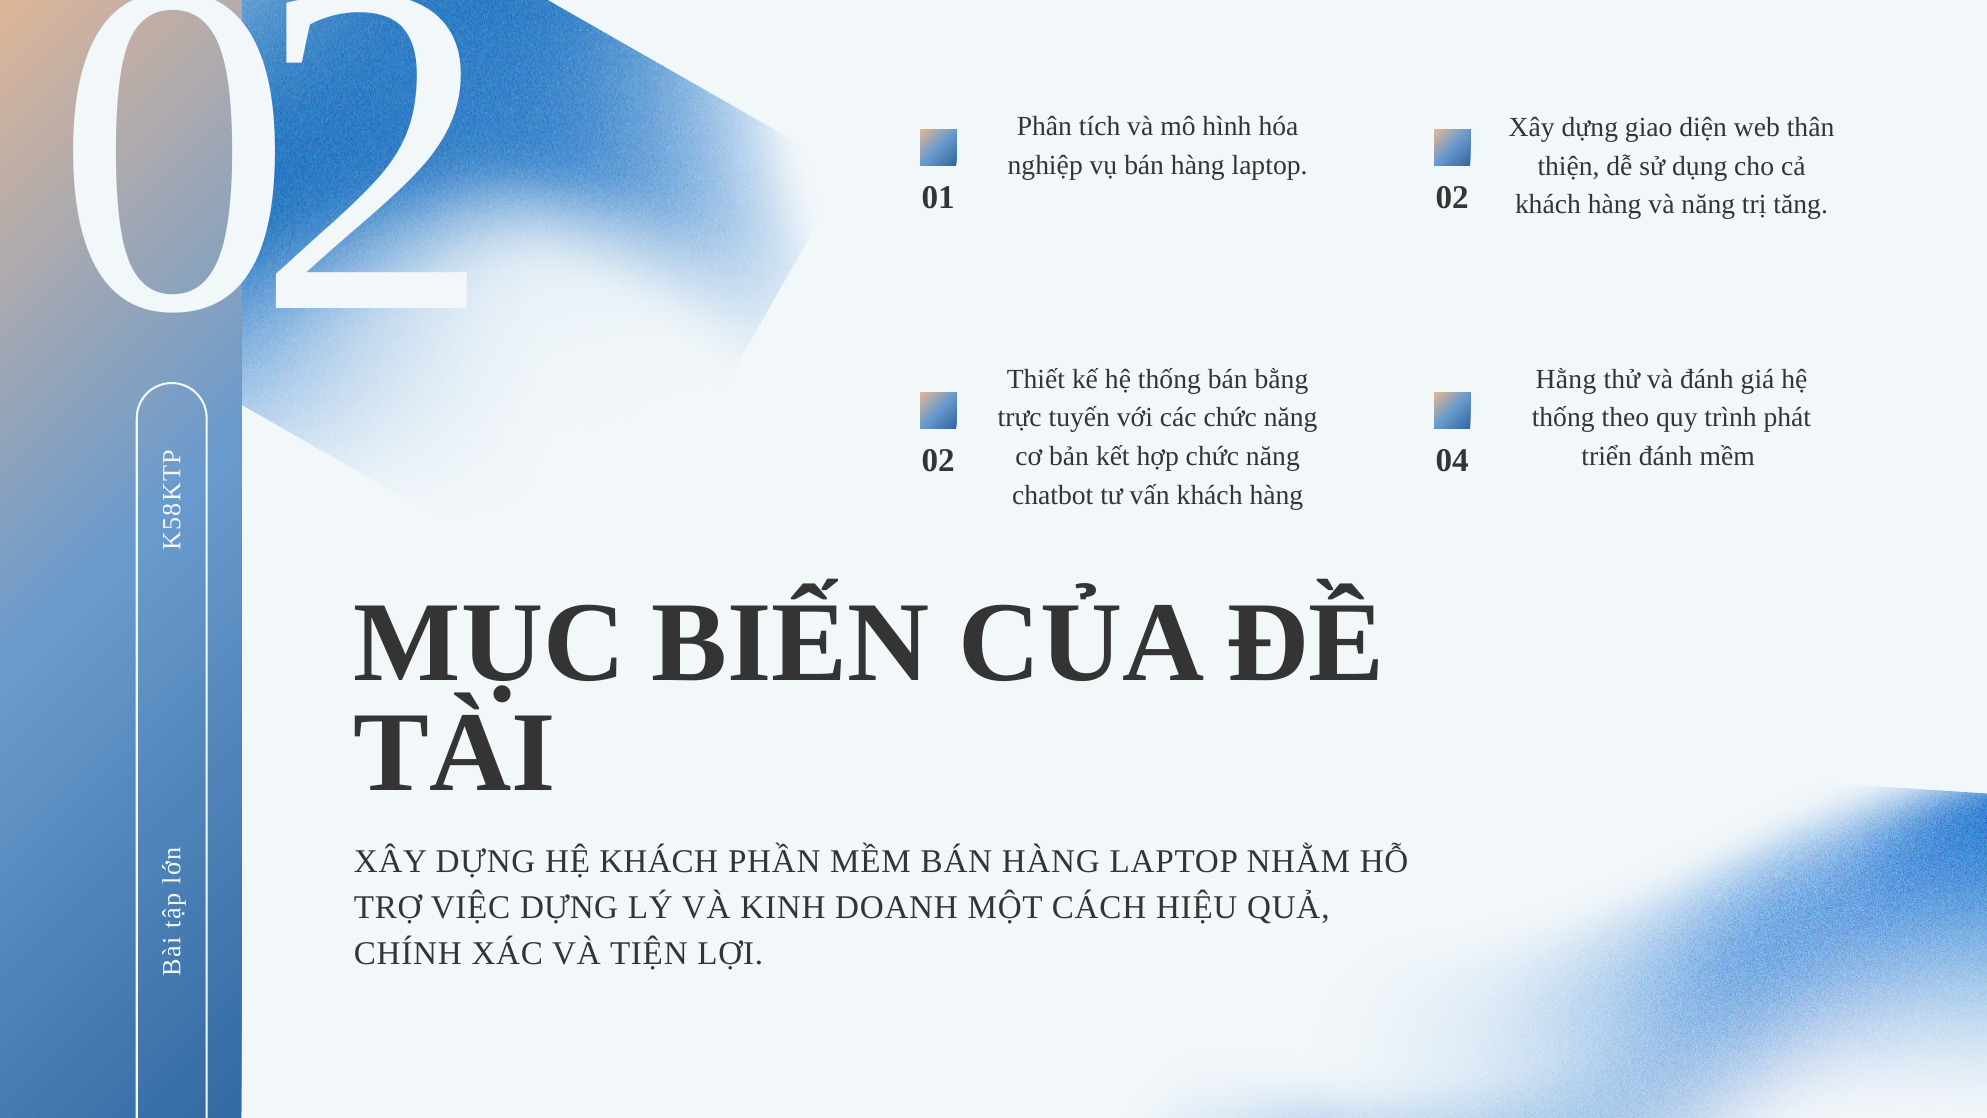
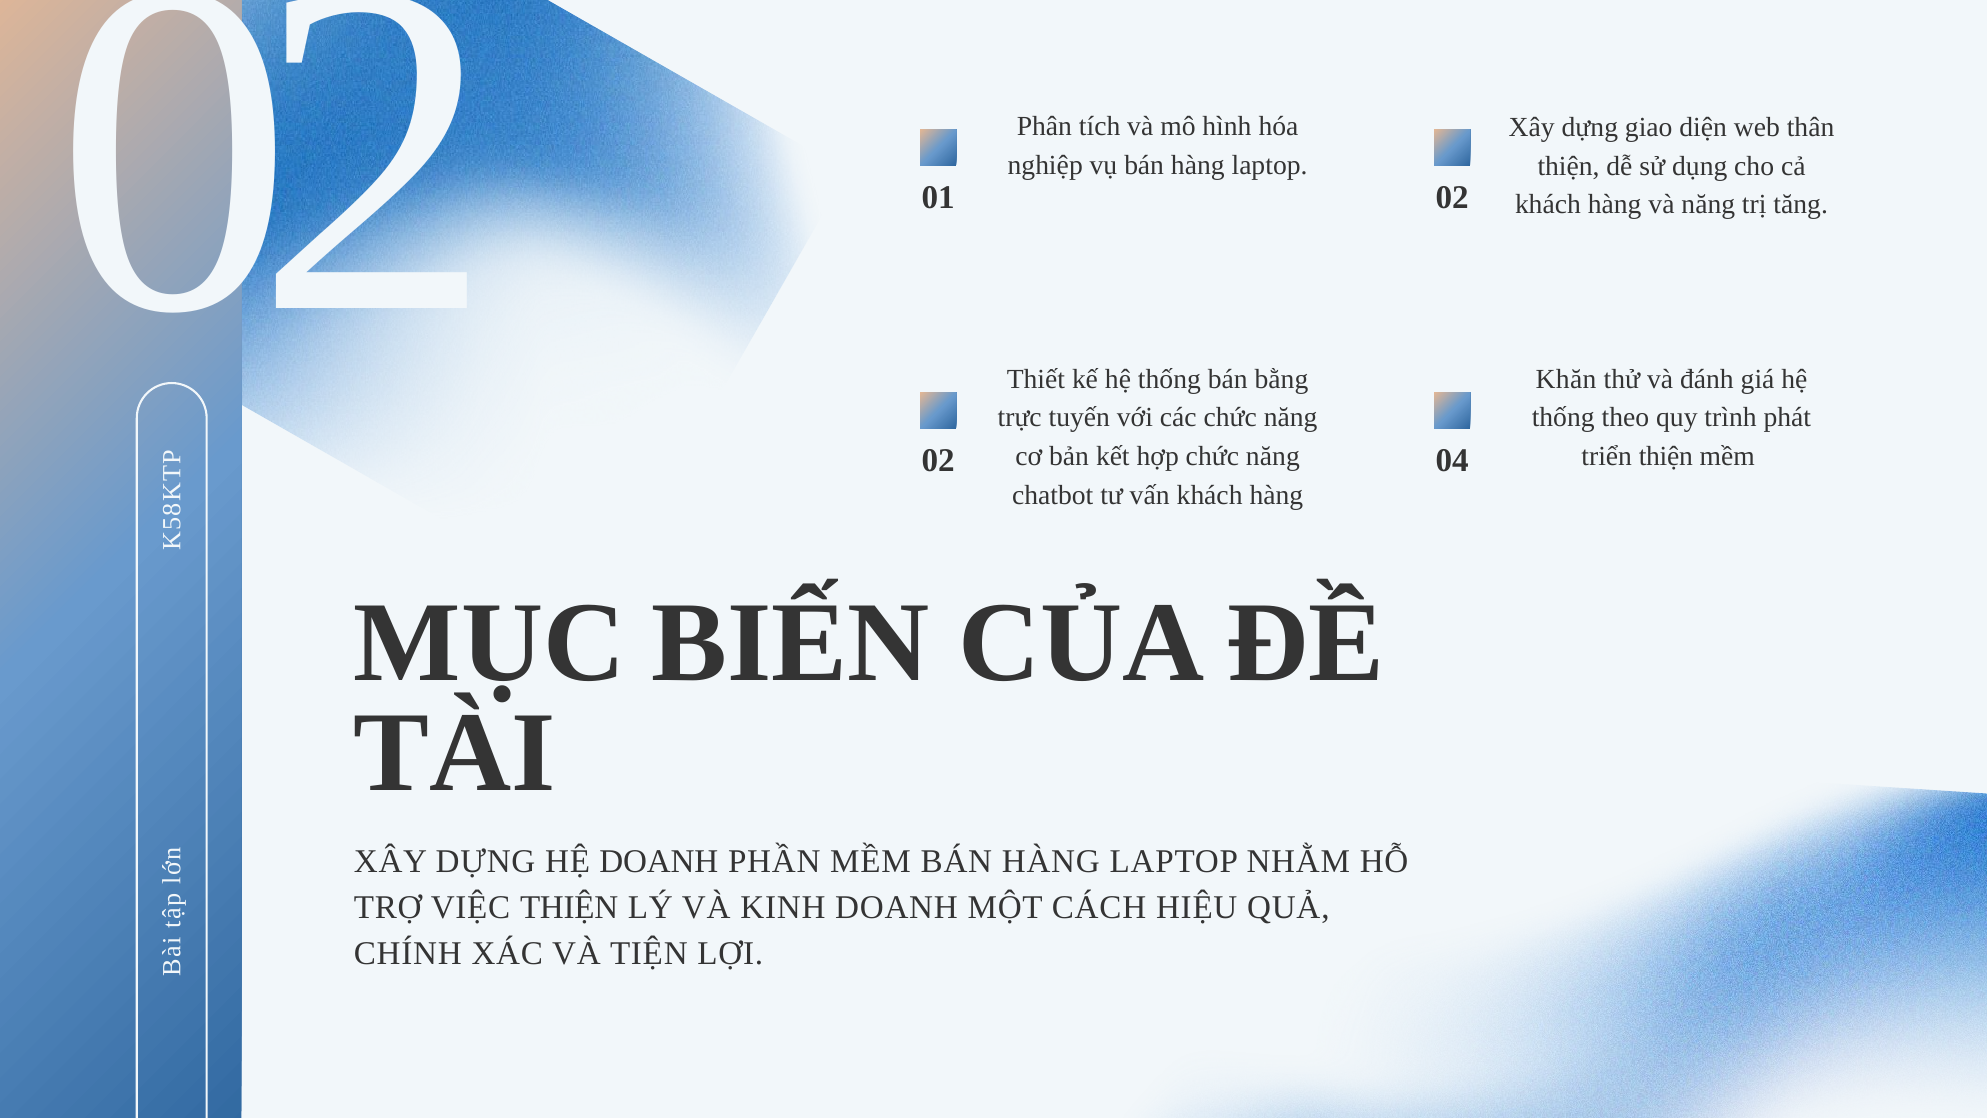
Hằng: Hằng -> Khăn
triển đánh: đánh -> thiện
HỆ KHÁCH: KHÁCH -> DOANH
VIỆC DỰNG: DỰNG -> THIỆN
